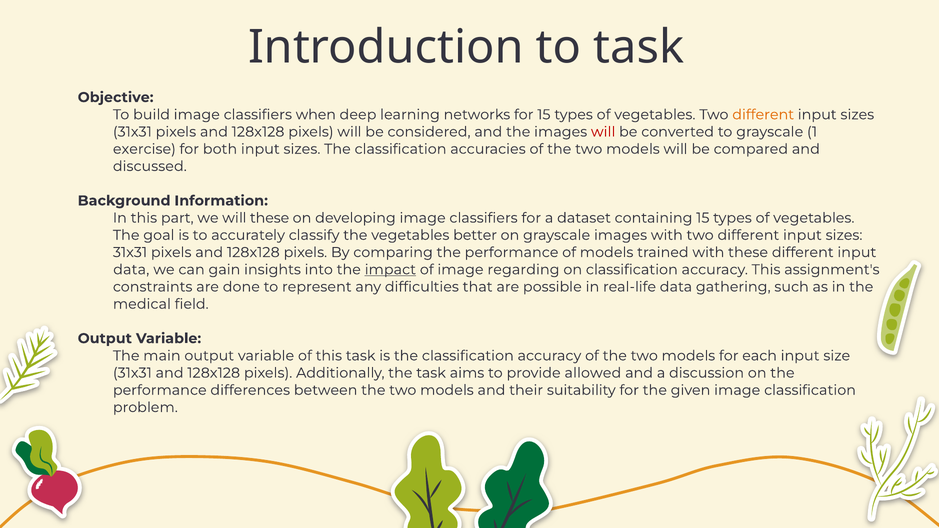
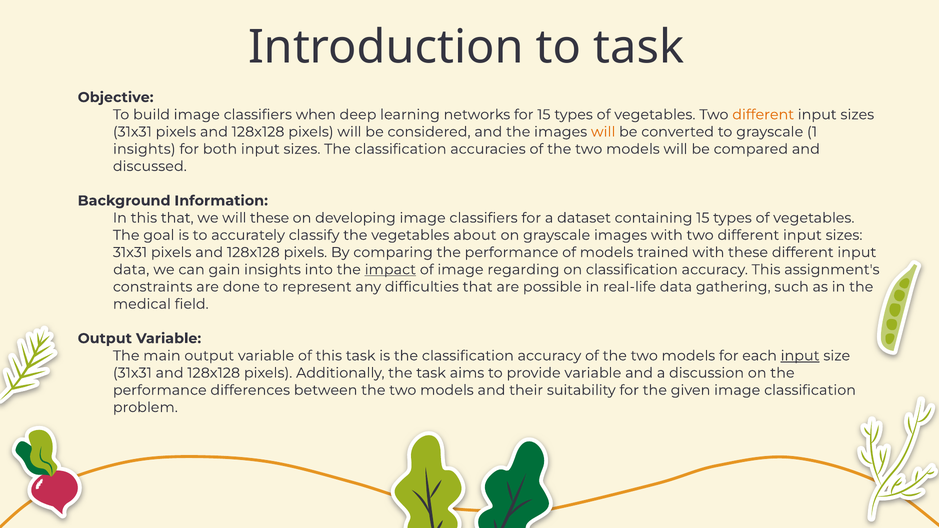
will at (603, 132) colour: red -> orange
exercise at (144, 149): exercise -> insights
this part: part -> that
better: better -> about
input at (800, 356) underline: none -> present
provide allowed: allowed -> variable
